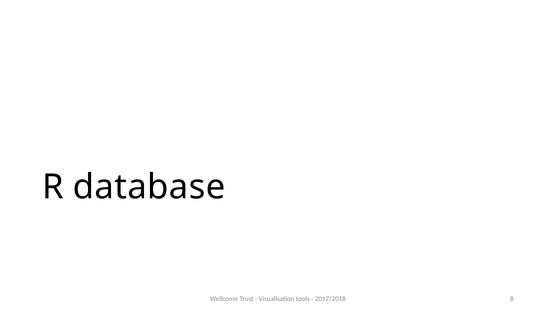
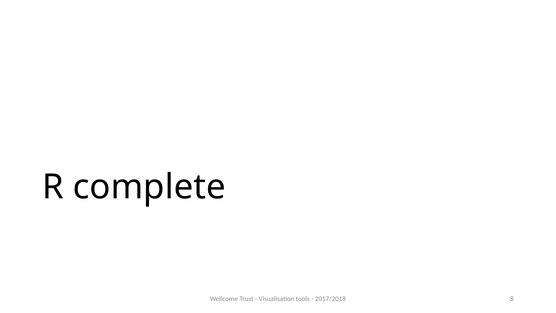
database: database -> complete
